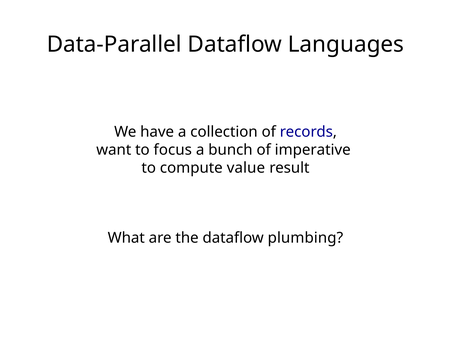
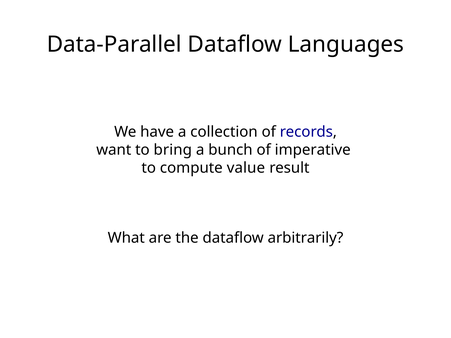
focus: focus -> bring
plumbing: plumbing -> arbitrarily
